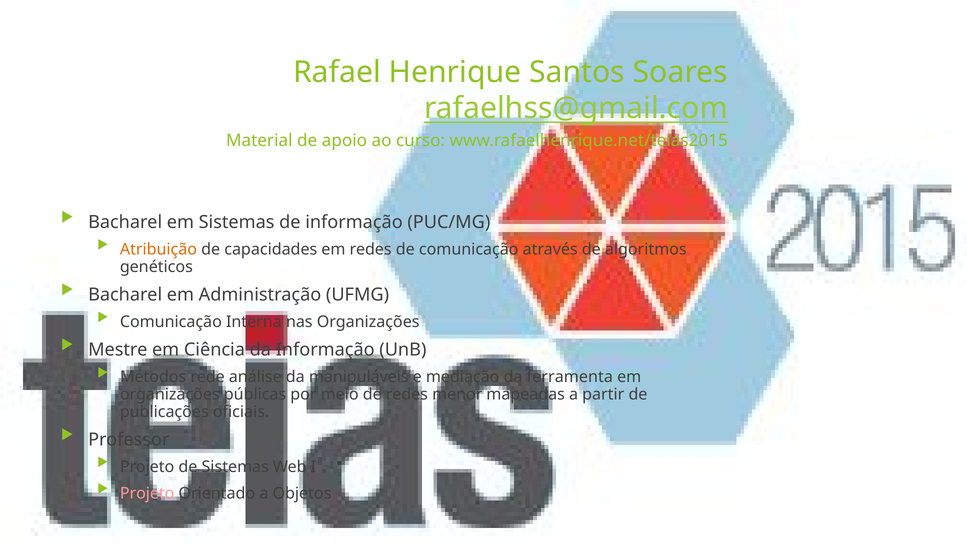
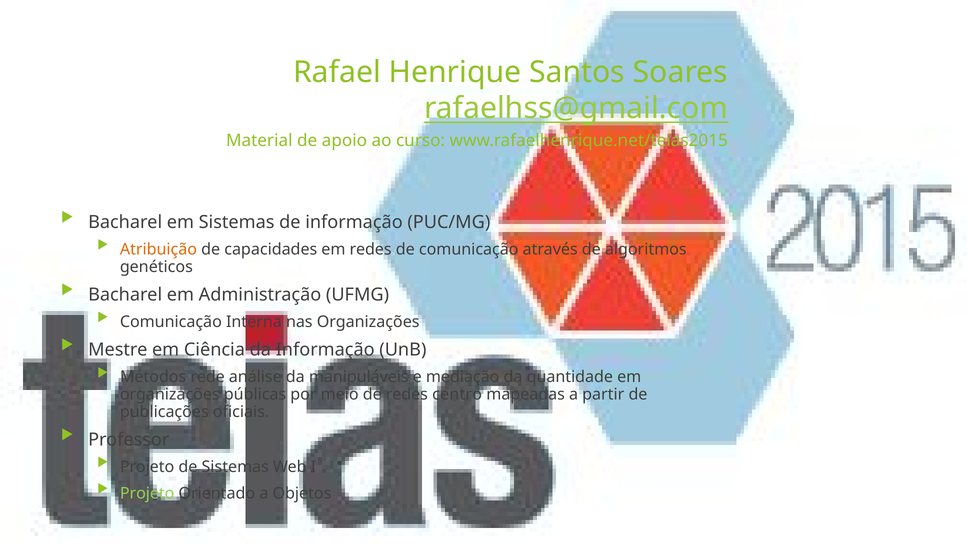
ferramenta: ferramenta -> quantidade
menor: menor -> centro
Projeto at (147, 493) colour: pink -> light green
